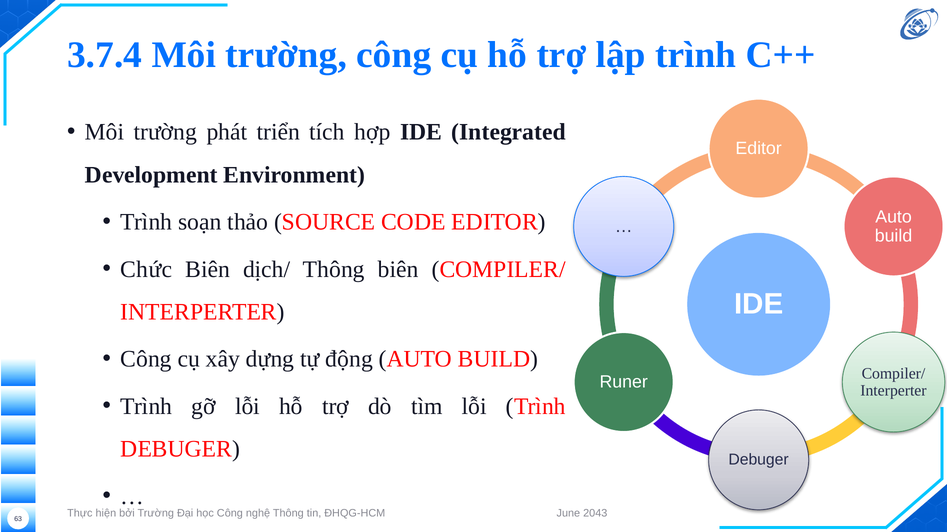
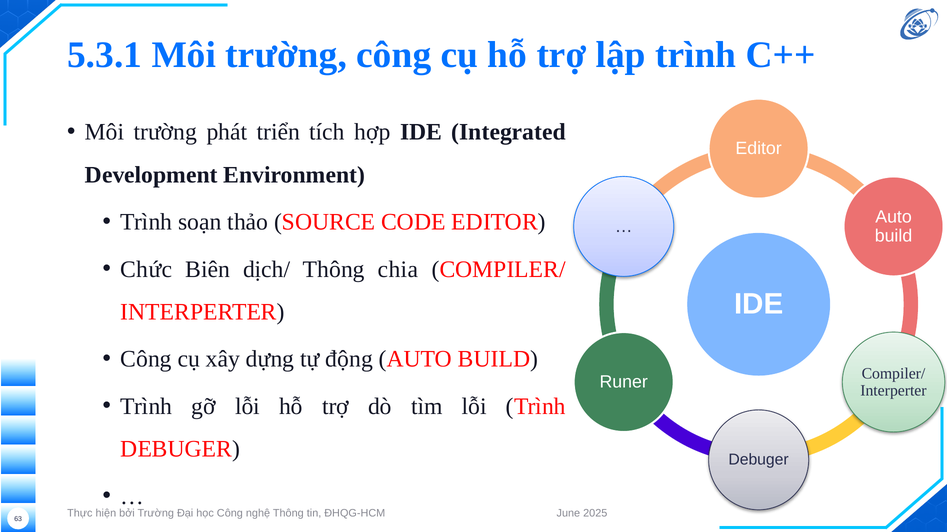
3.7.4: 3.7.4 -> 5.3.1
Thông biên: biên -> chia
2043: 2043 -> 2025
